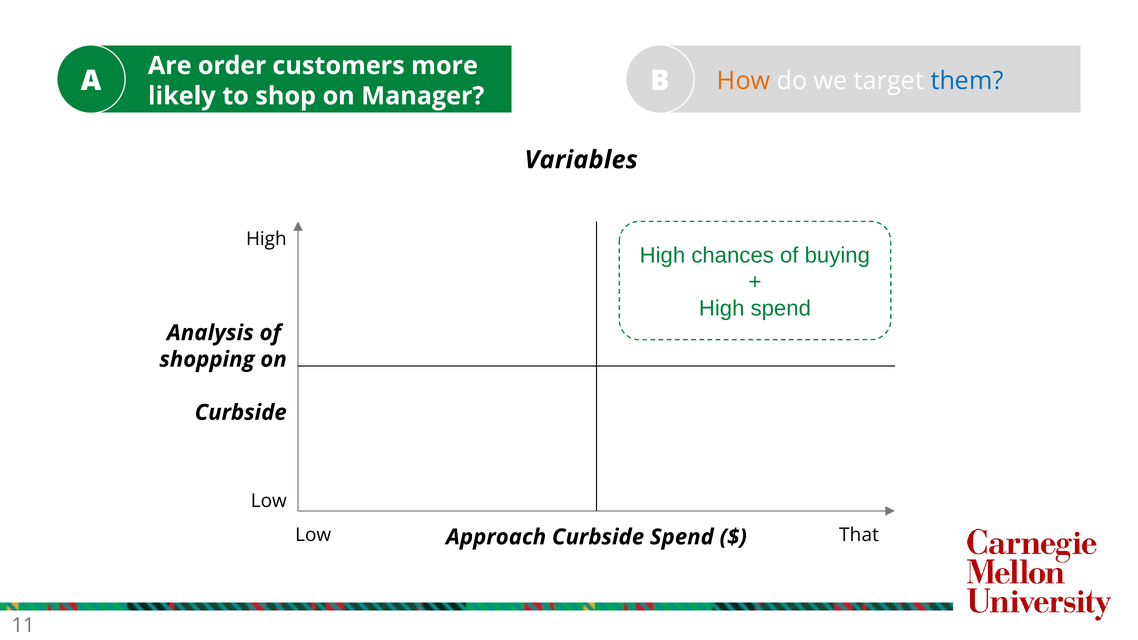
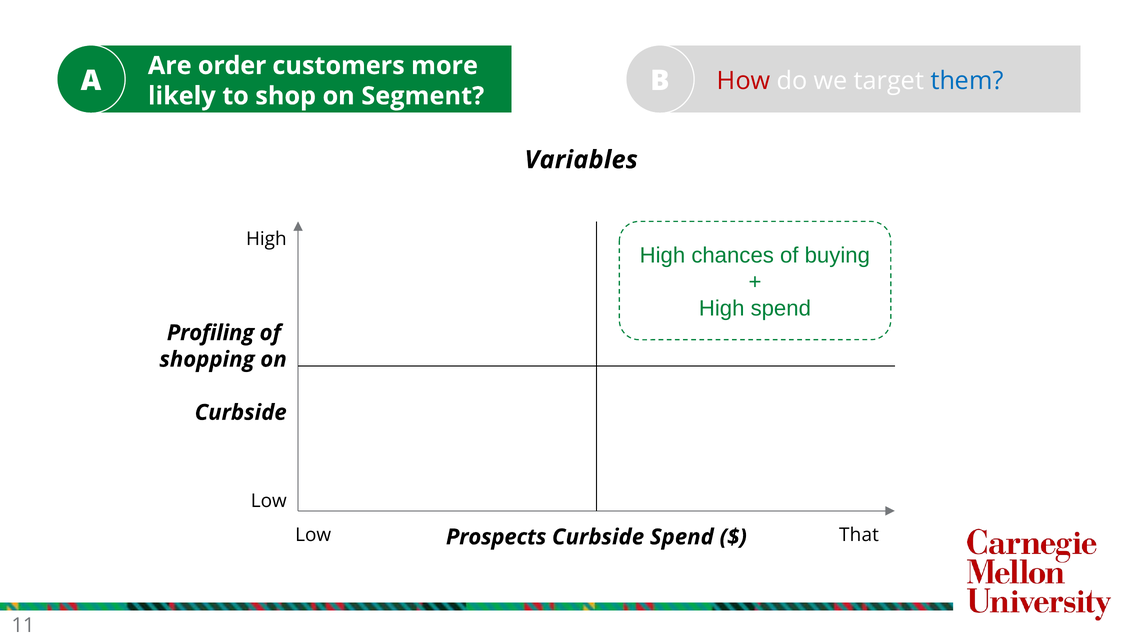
How colour: orange -> red
Manager: Manager -> Segment
Analysis: Analysis -> Profiling
Approach: Approach -> Prospects
